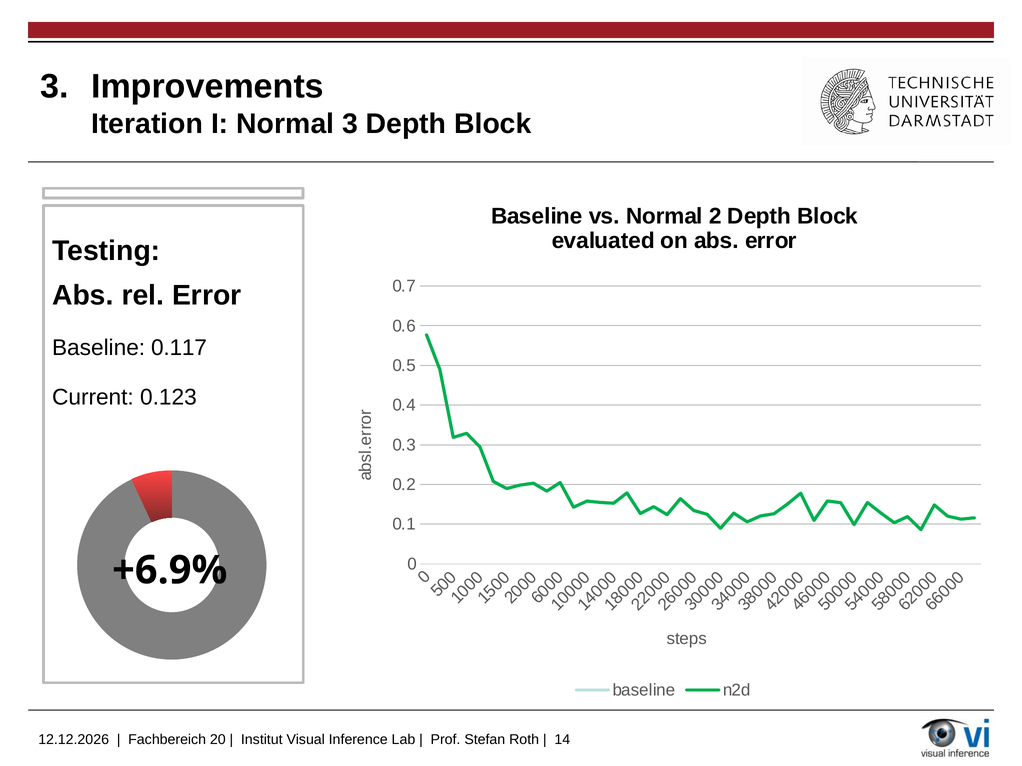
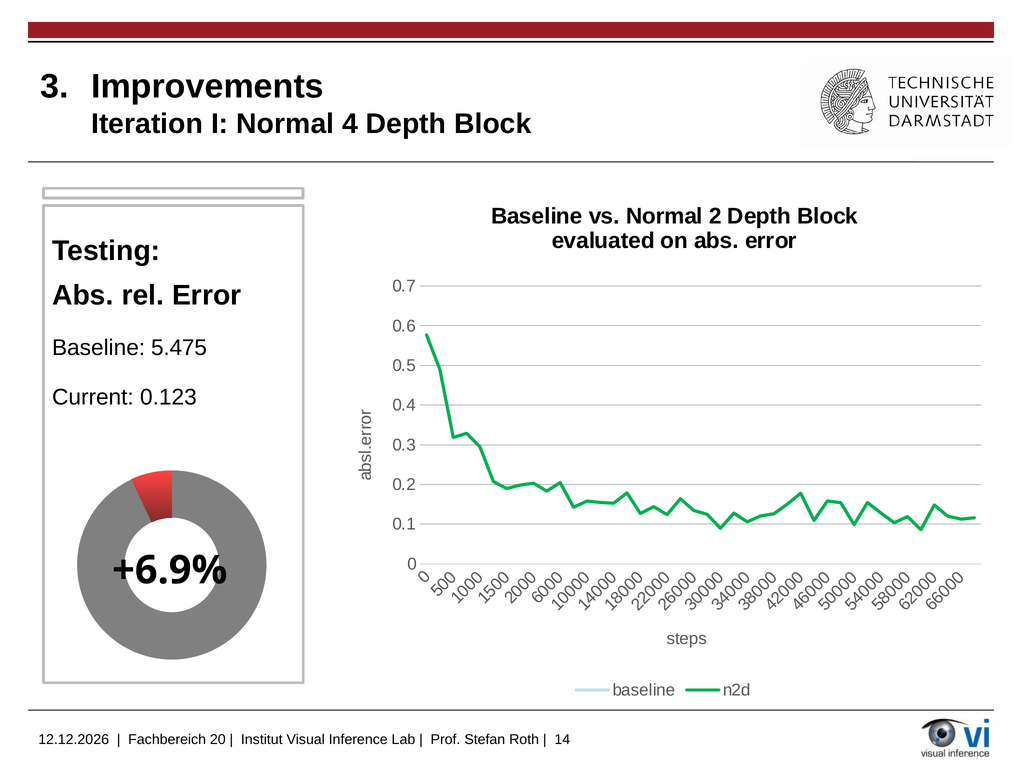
Normal 3: 3 -> 4
0.117: 0.117 -> 5.475
